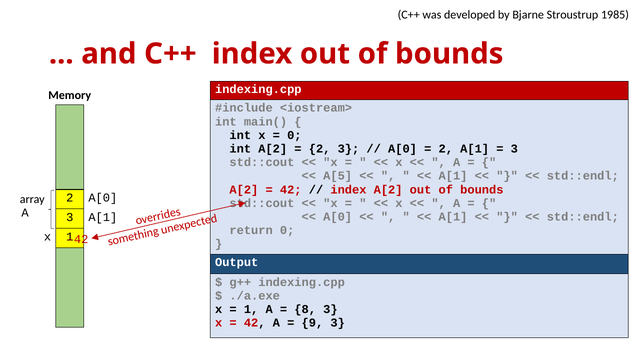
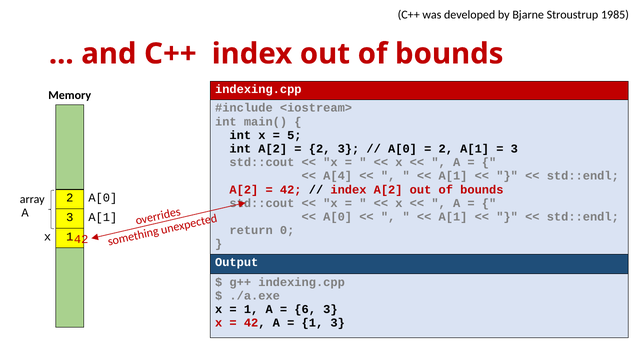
0 at (294, 135): 0 -> 5
A[5: A[5 -> A[4
8: 8 -> 6
9 at (312, 324): 9 -> 1
